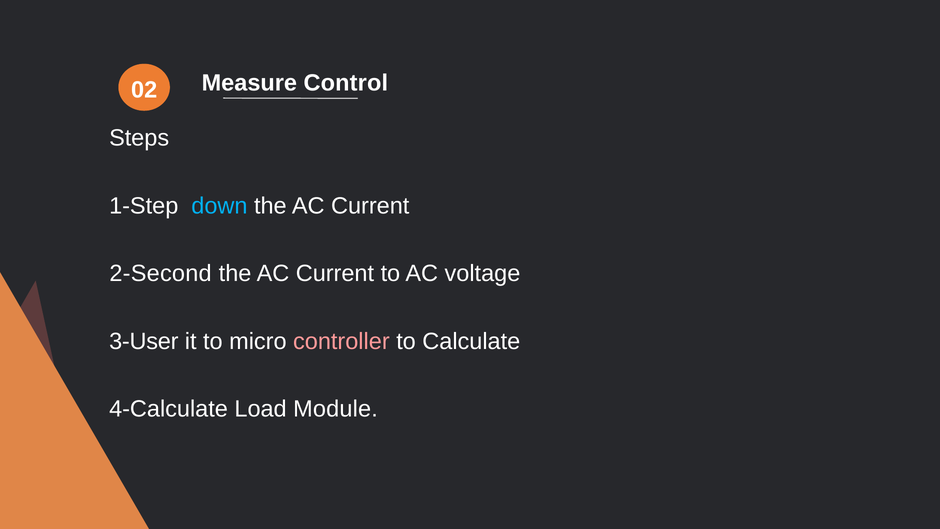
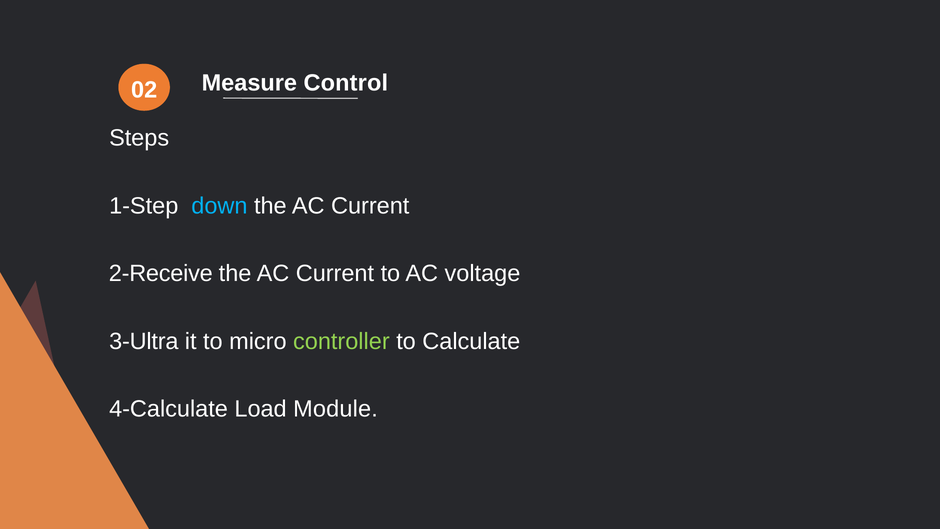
2-Second: 2-Second -> 2-Receive
3-User: 3-User -> 3-Ultra
controller colour: pink -> light green
